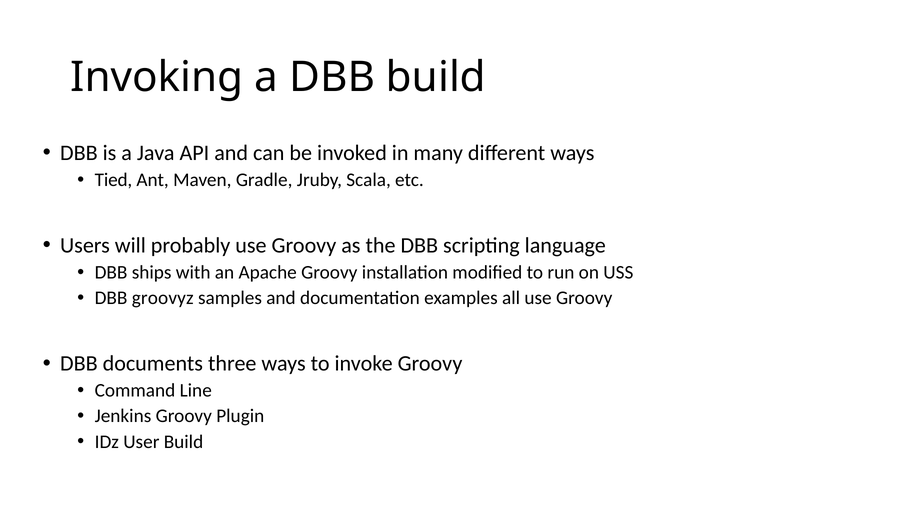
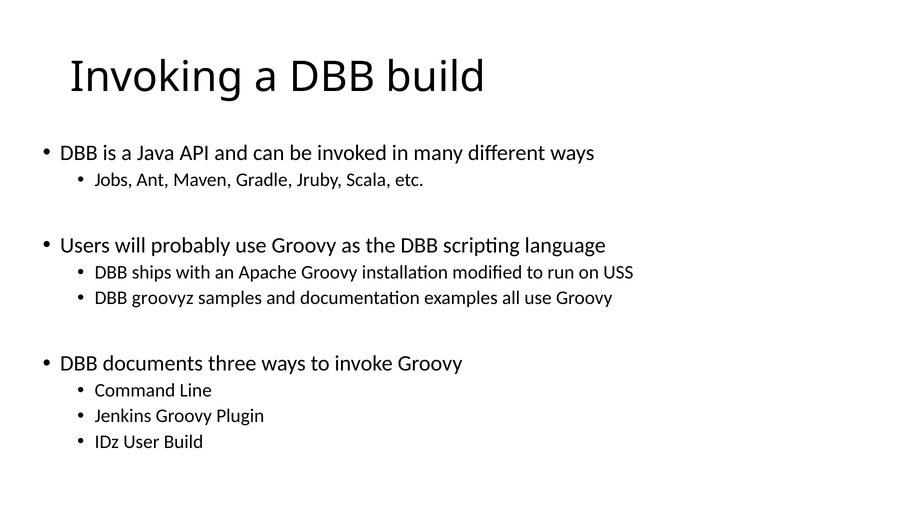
Tied: Tied -> Jobs
